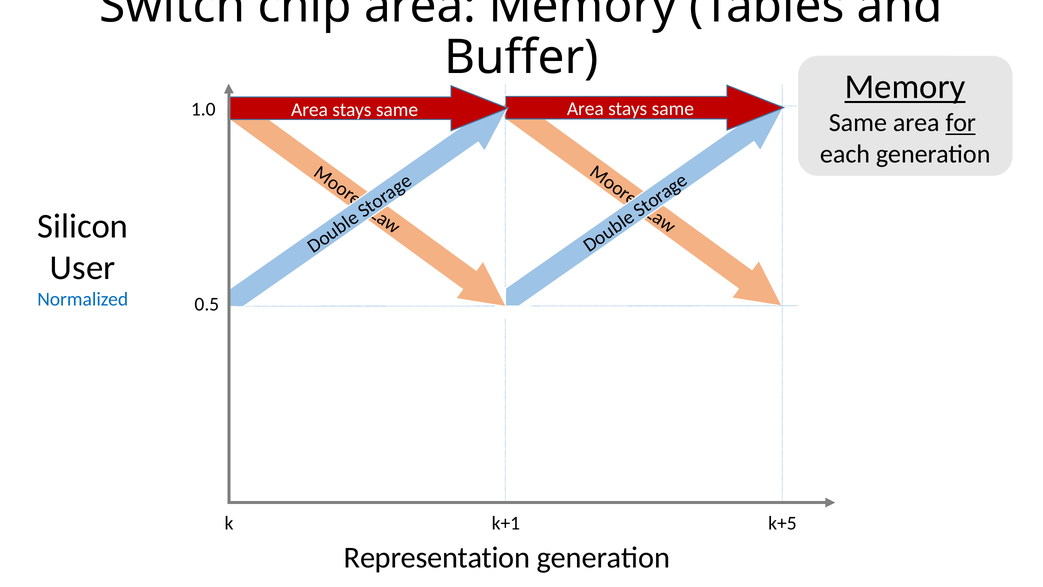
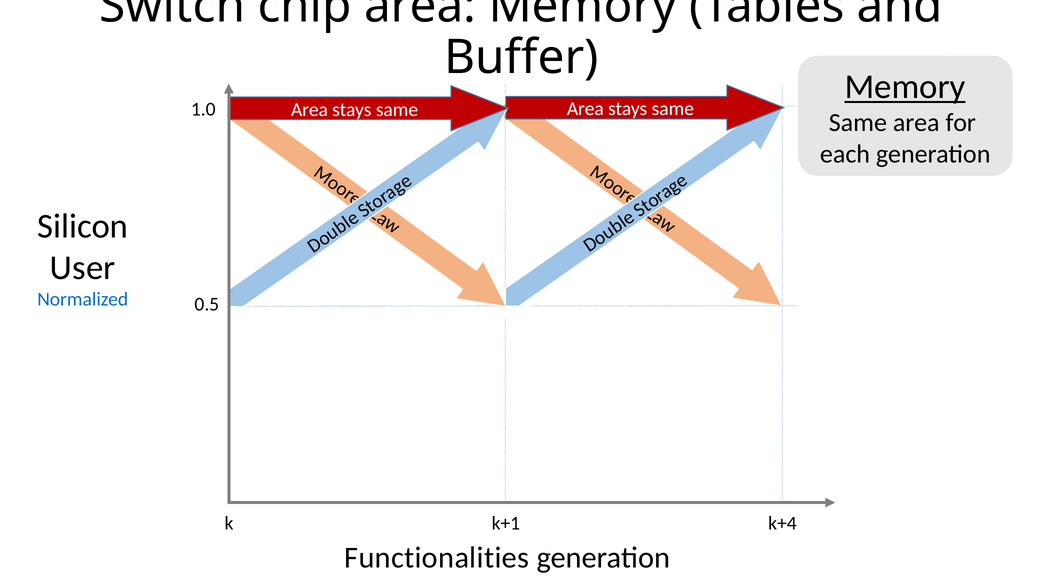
for underline: present -> none
k+5: k+5 -> k+4
Representation: Representation -> Functionalities
